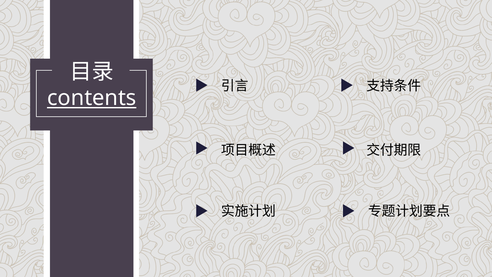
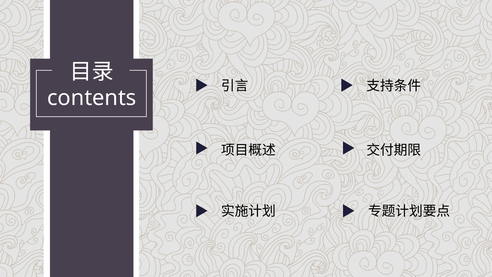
contents underline: present -> none
